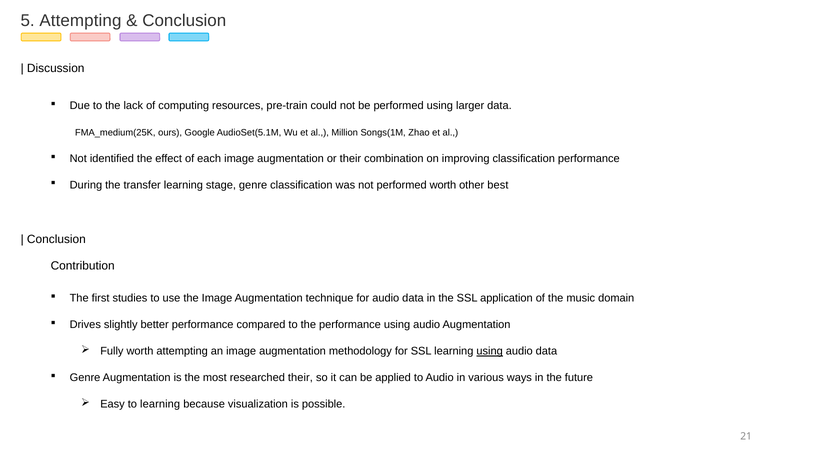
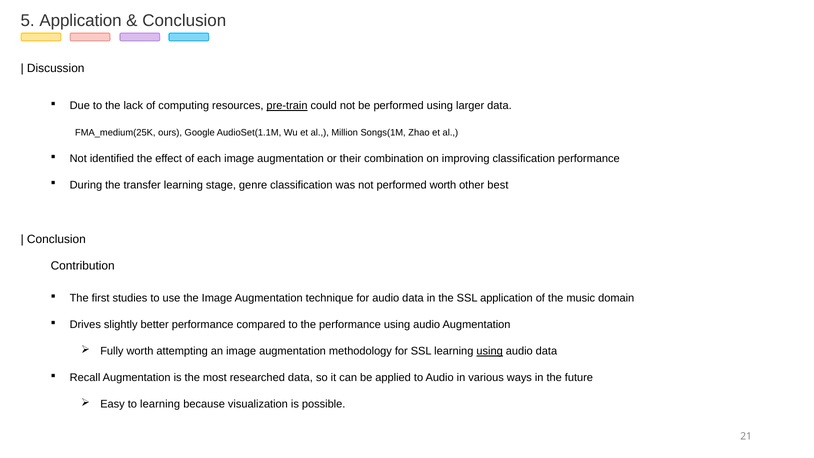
5 Attempting: Attempting -> Application
pre-train underline: none -> present
AudioSet(5.1M: AudioSet(5.1M -> AudioSet(1.1M
Genre at (85, 378): Genre -> Recall
researched their: their -> data
